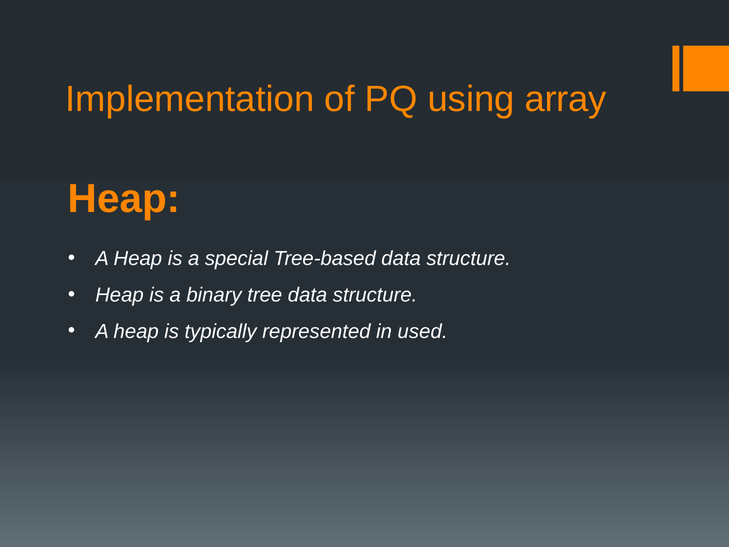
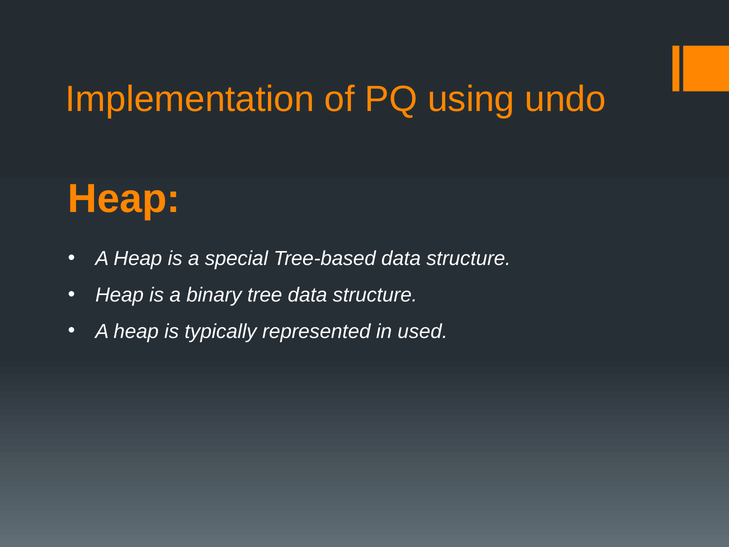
array: array -> undo
